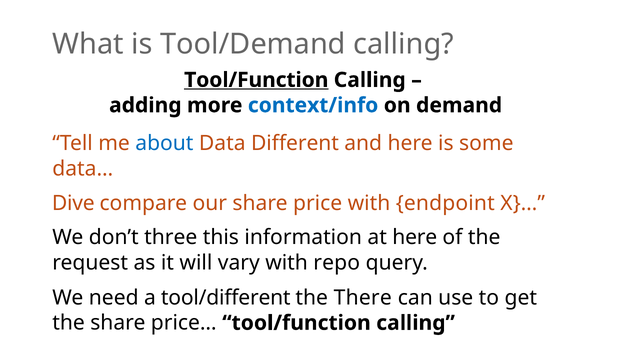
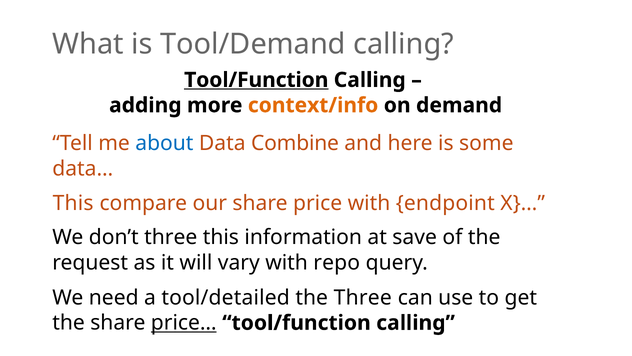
context/info colour: blue -> orange
Different: Different -> Combine
Dive at (73, 203): Dive -> This
at here: here -> save
tool/different: tool/different -> tool/detailed
the There: There -> Three
price… underline: none -> present
